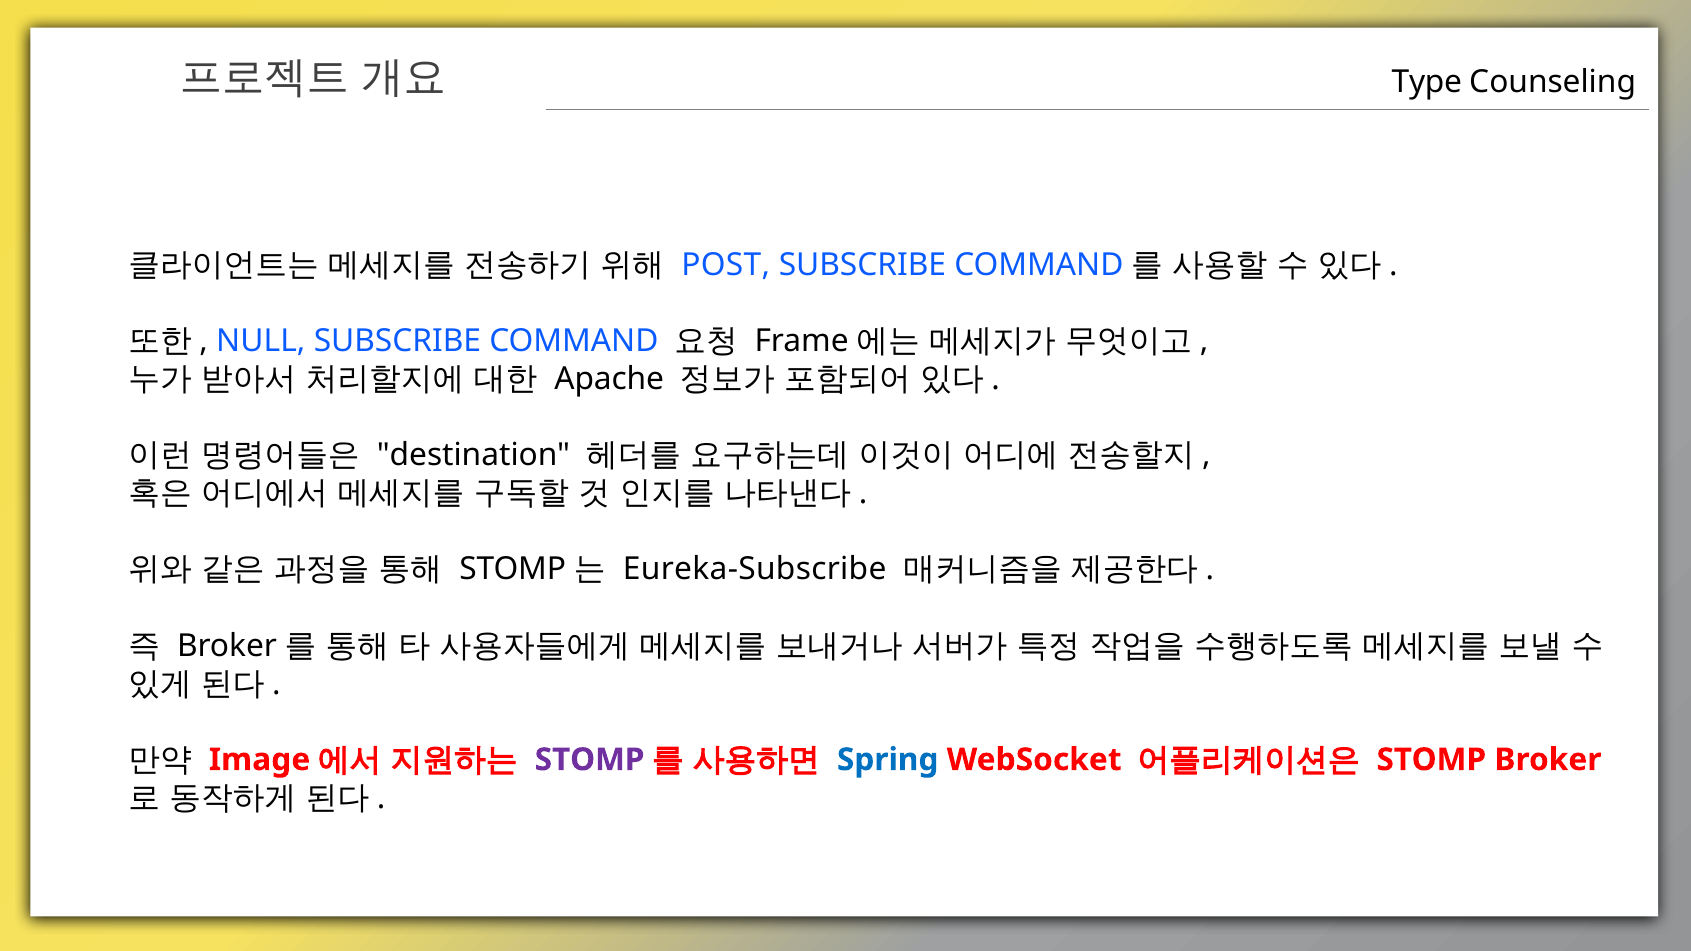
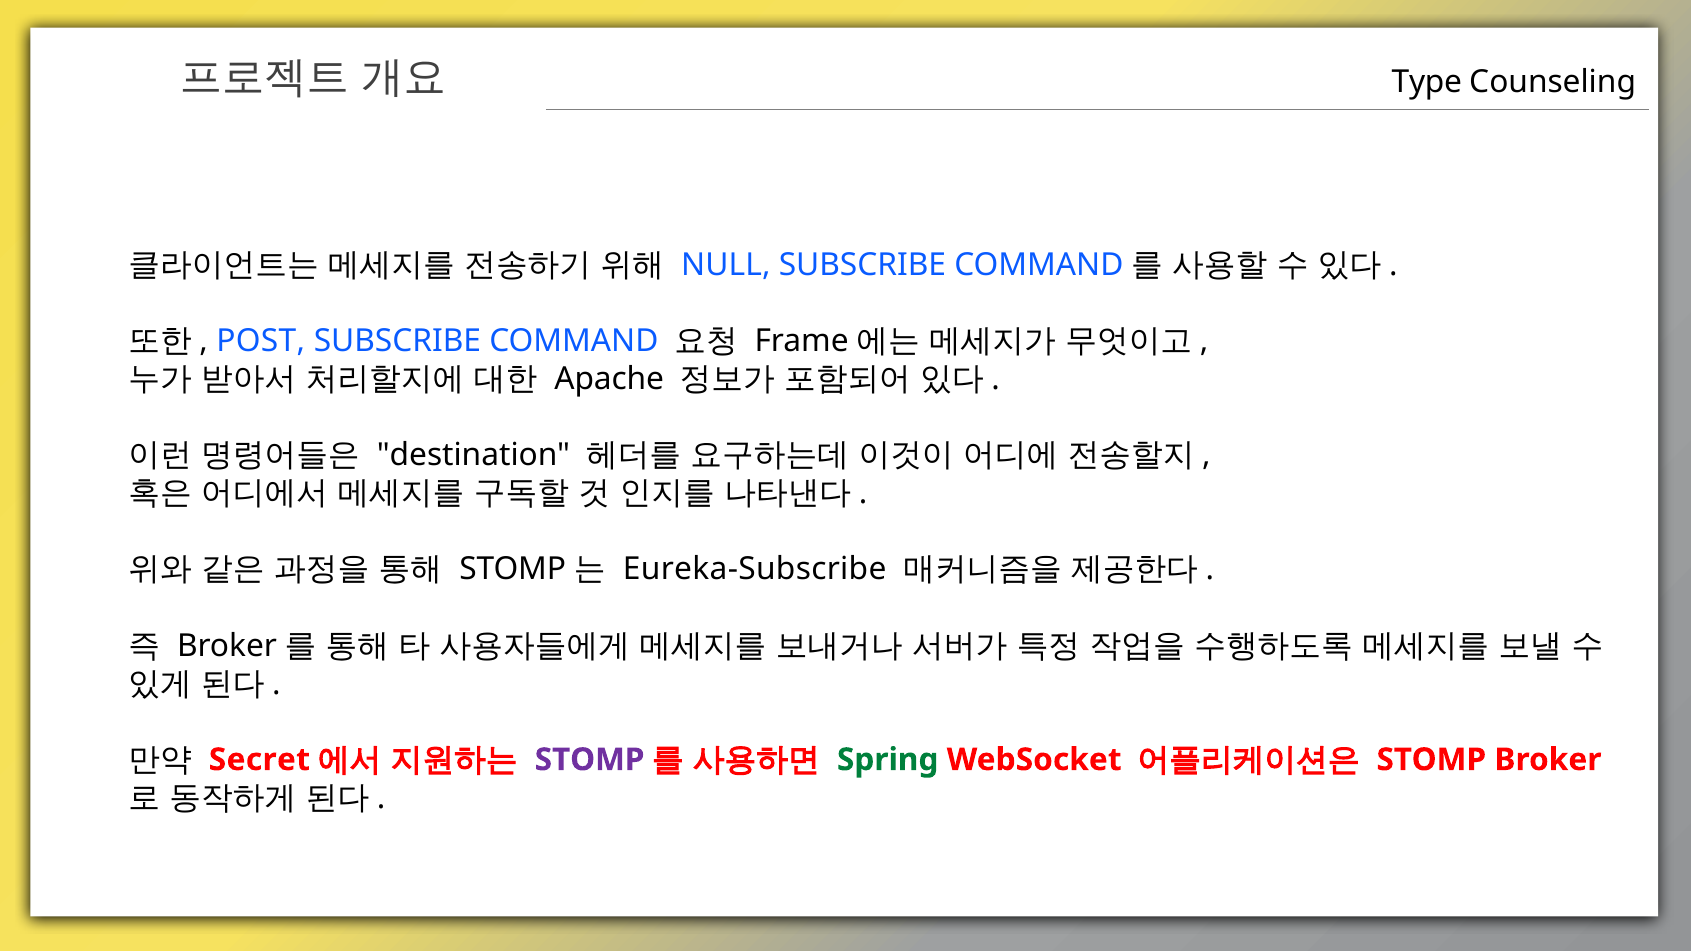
POST: POST -> NULL
NULL: NULL -> POST
Image: Image -> Secret
Spring colour: blue -> green
